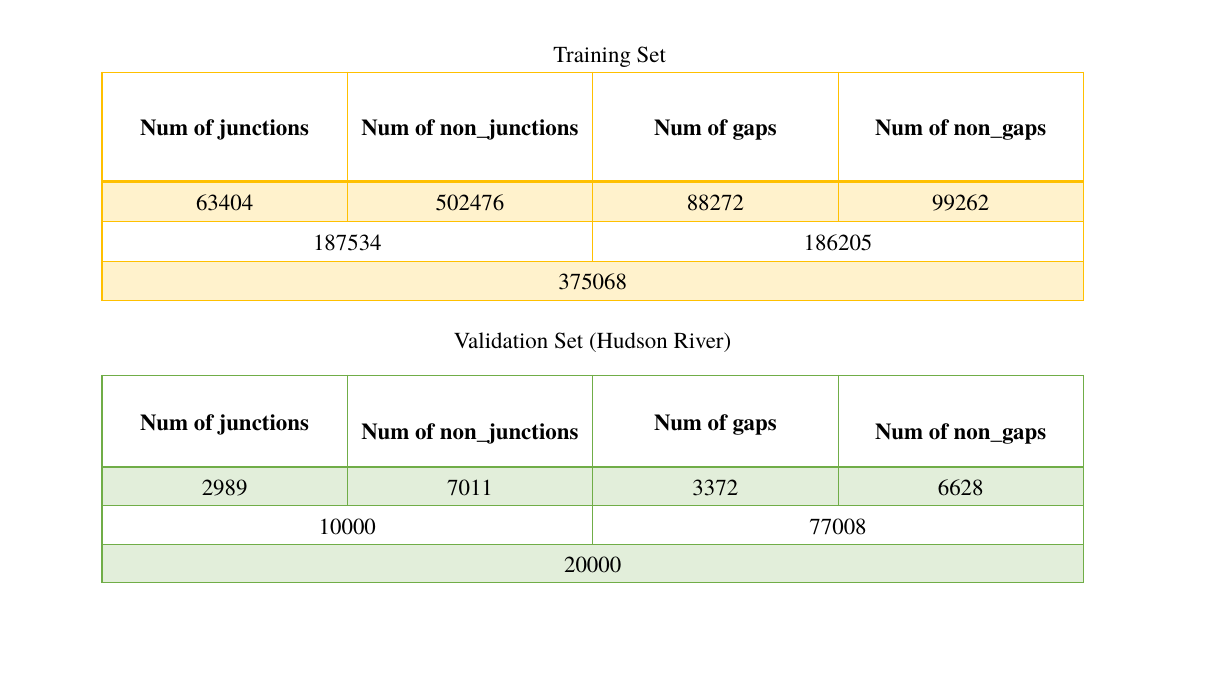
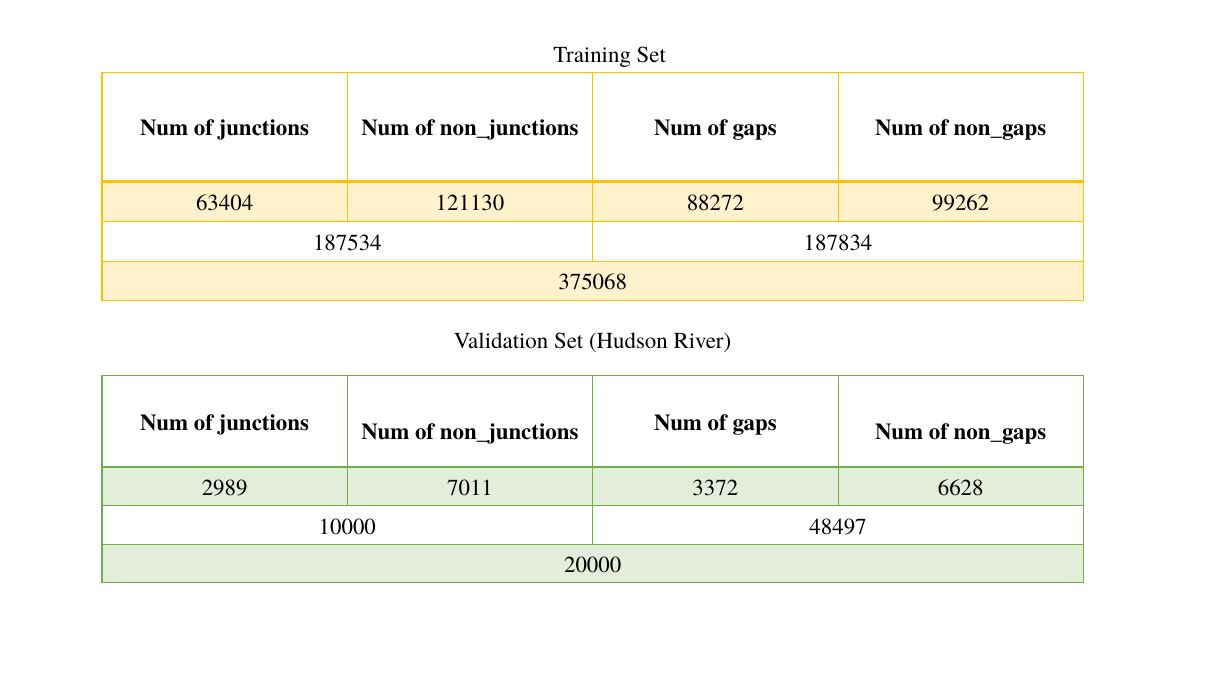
502476: 502476 -> 121130
186205: 186205 -> 187834
77008: 77008 -> 48497
